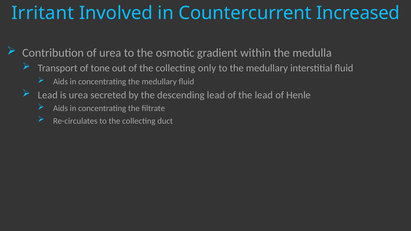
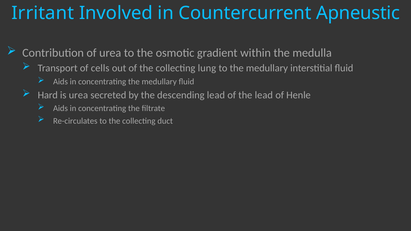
Increased: Increased -> Apneustic
tone: tone -> cells
only: only -> lung
Lead at (48, 95): Lead -> Hard
